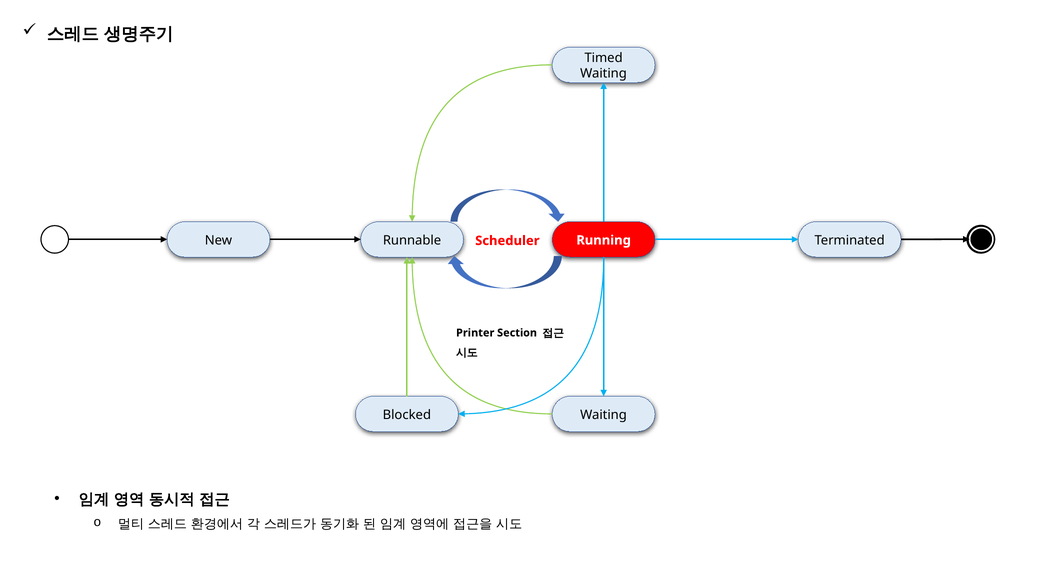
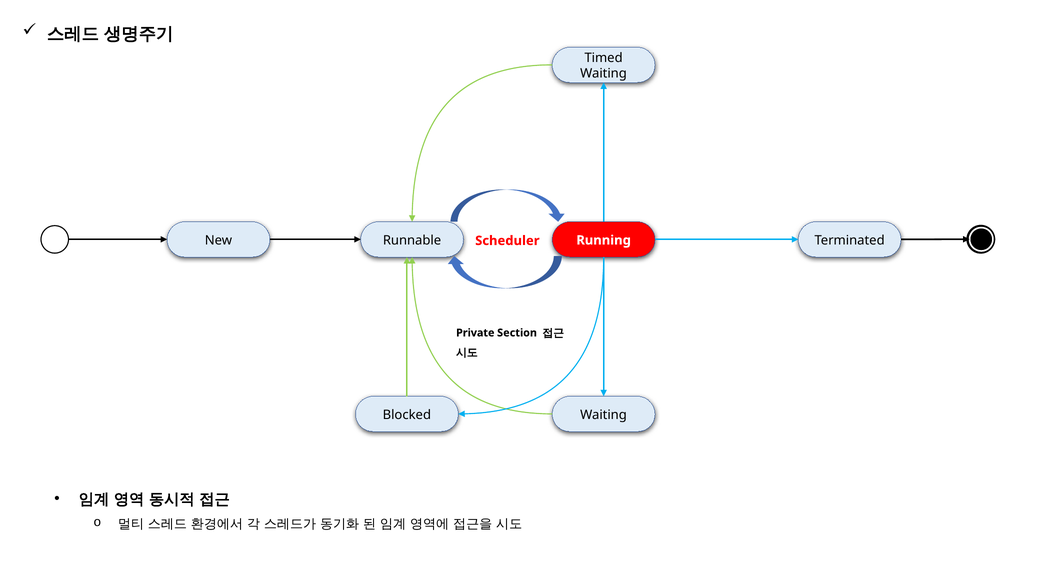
Printer: Printer -> Private
